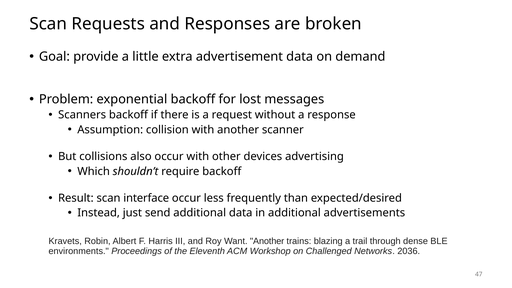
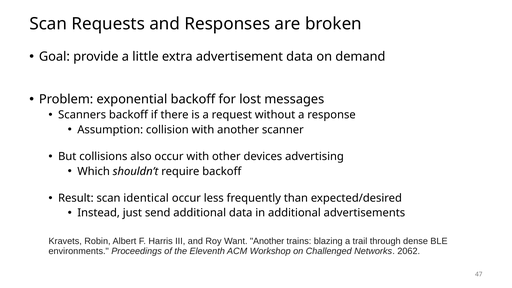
interface: interface -> identical
2036: 2036 -> 2062
